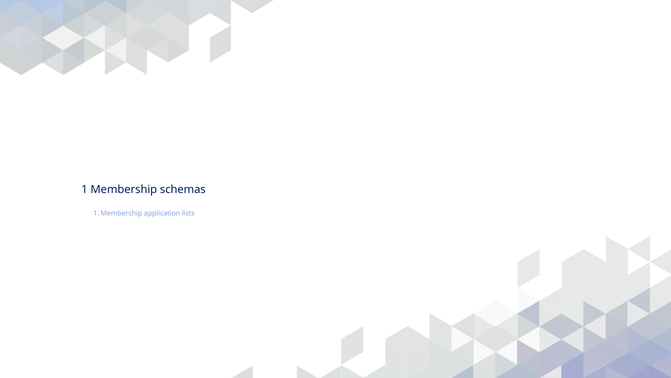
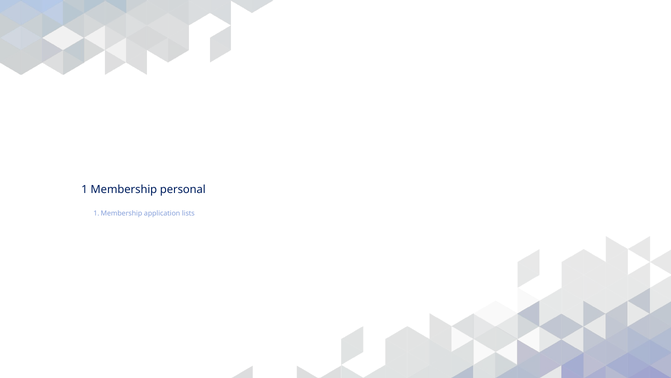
schemas: schemas -> personal
